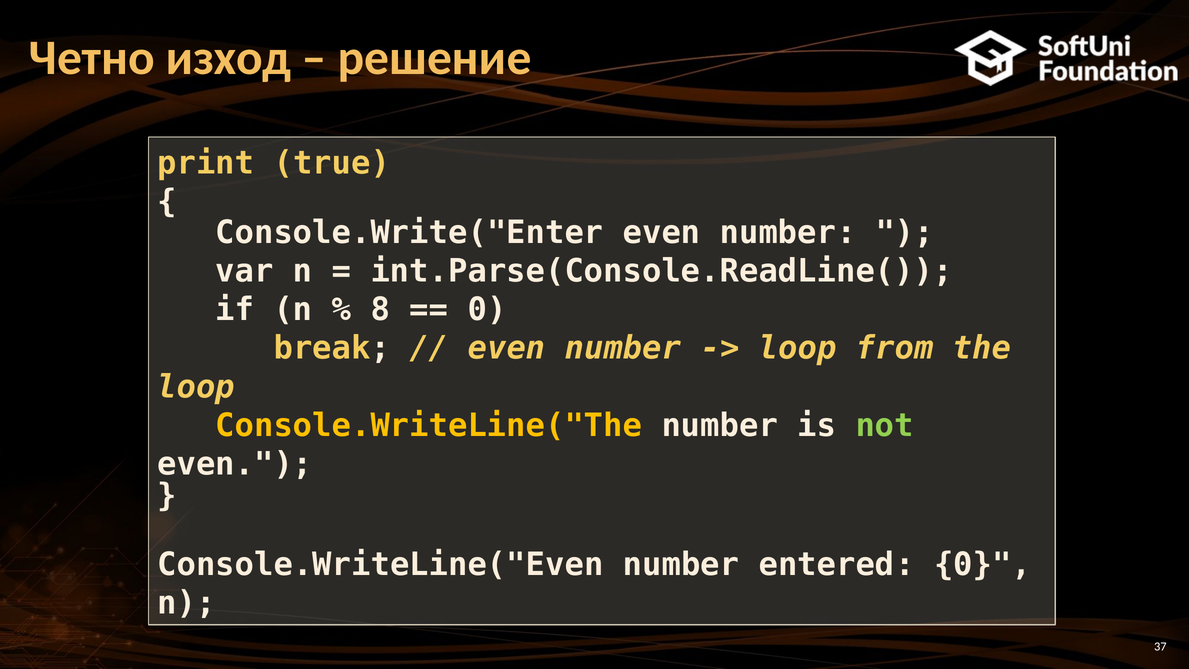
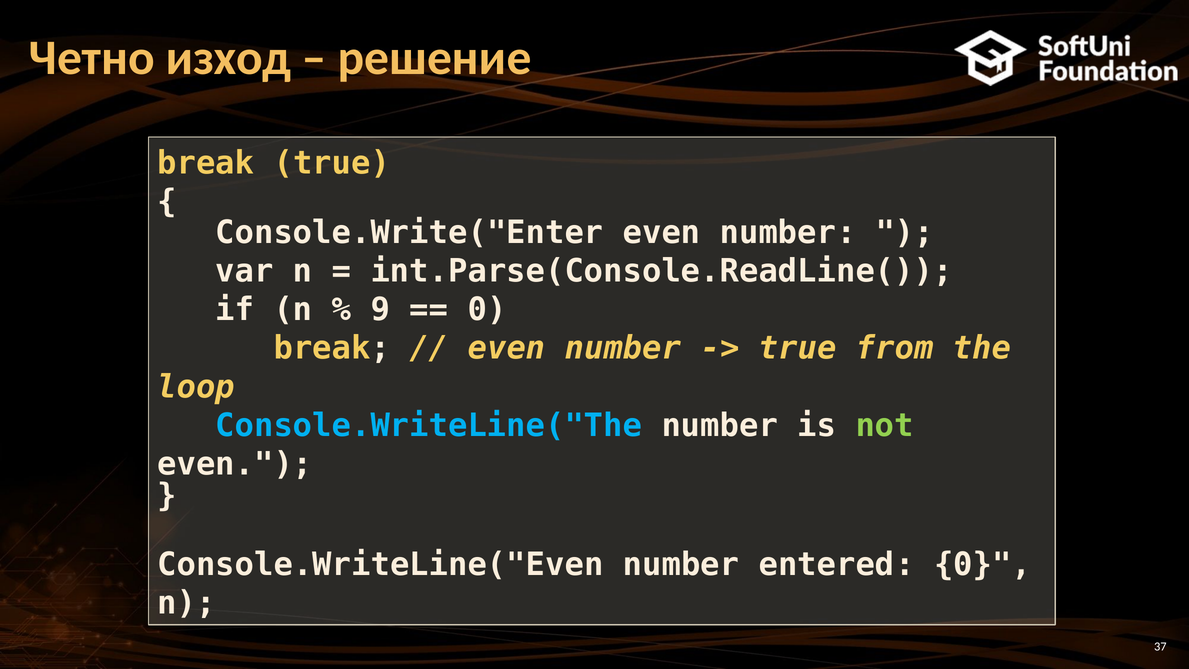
print at (206, 163): print -> break
8: 8 -> 9
loop at (798, 348): loop -> true
Console.WriteLine("The colour: yellow -> light blue
